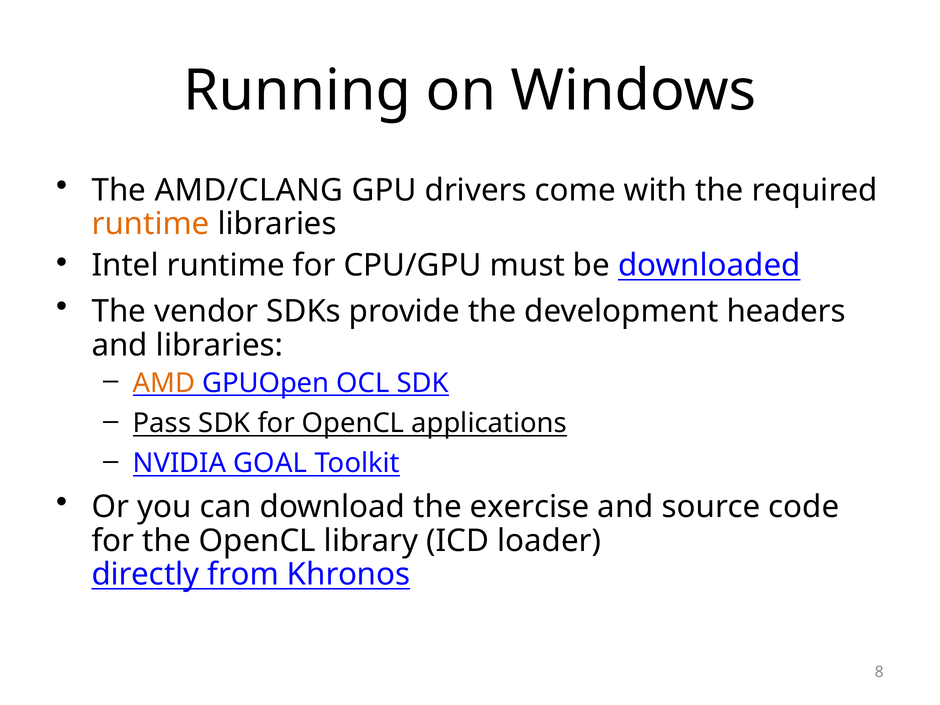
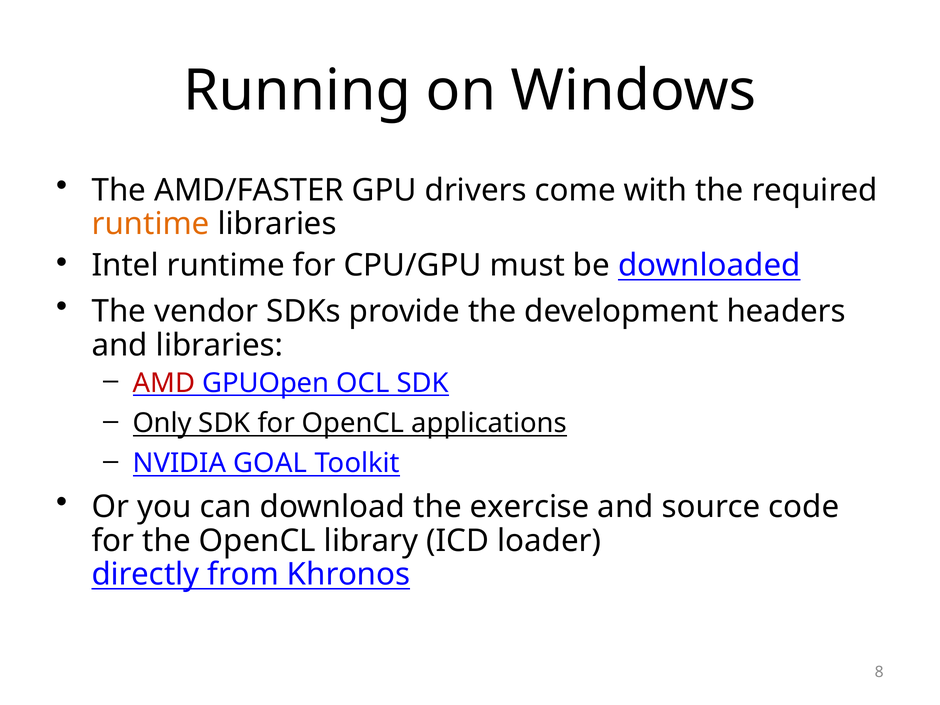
AMD/CLANG: AMD/CLANG -> AMD/FASTER
AMD colour: orange -> red
Pass: Pass -> Only
